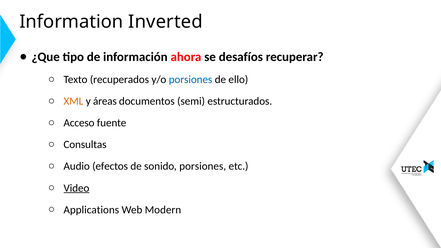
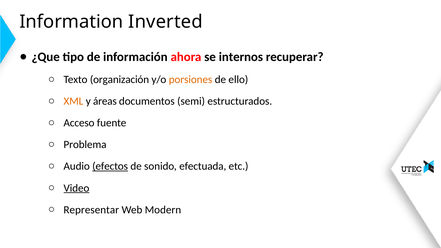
desafíos: desafíos -> internos
recuperados: recuperados -> organización
porsiones at (191, 80) colour: blue -> orange
Consultas: Consultas -> Problema
efectos underline: none -> present
sonido porsiones: porsiones -> efectuada
Applications: Applications -> Representar
